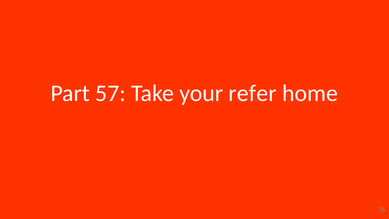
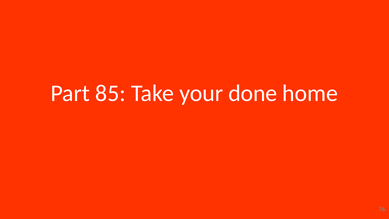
57: 57 -> 85
refer: refer -> done
